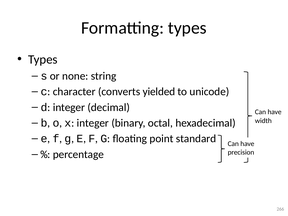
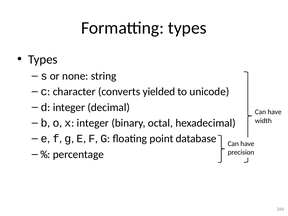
standard: standard -> database
